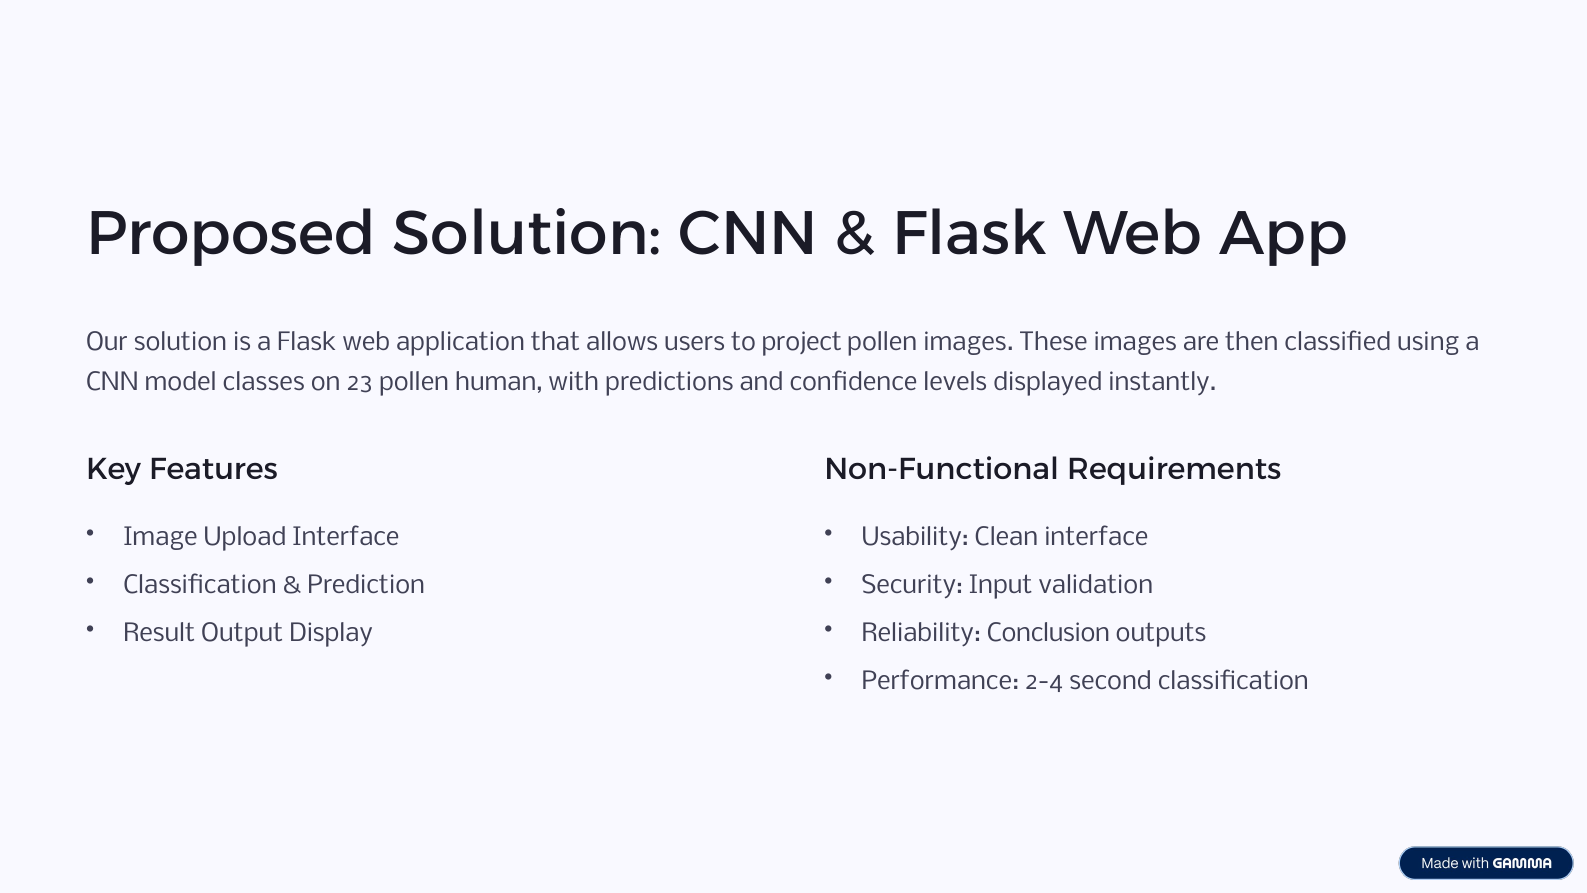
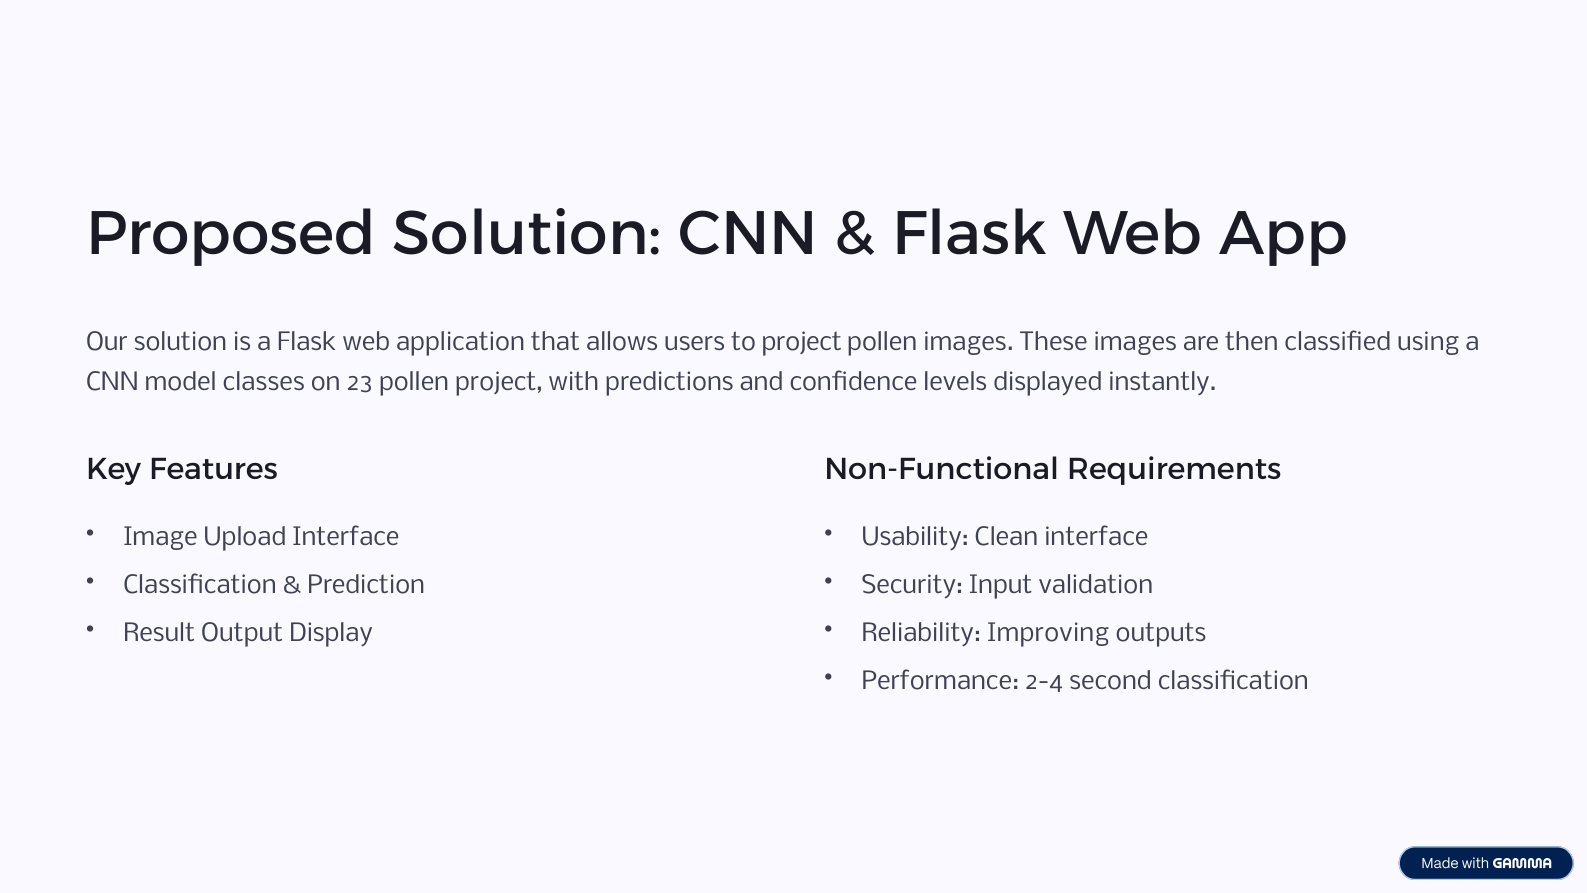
pollen human: human -> project
Conclusion: Conclusion -> Improving
